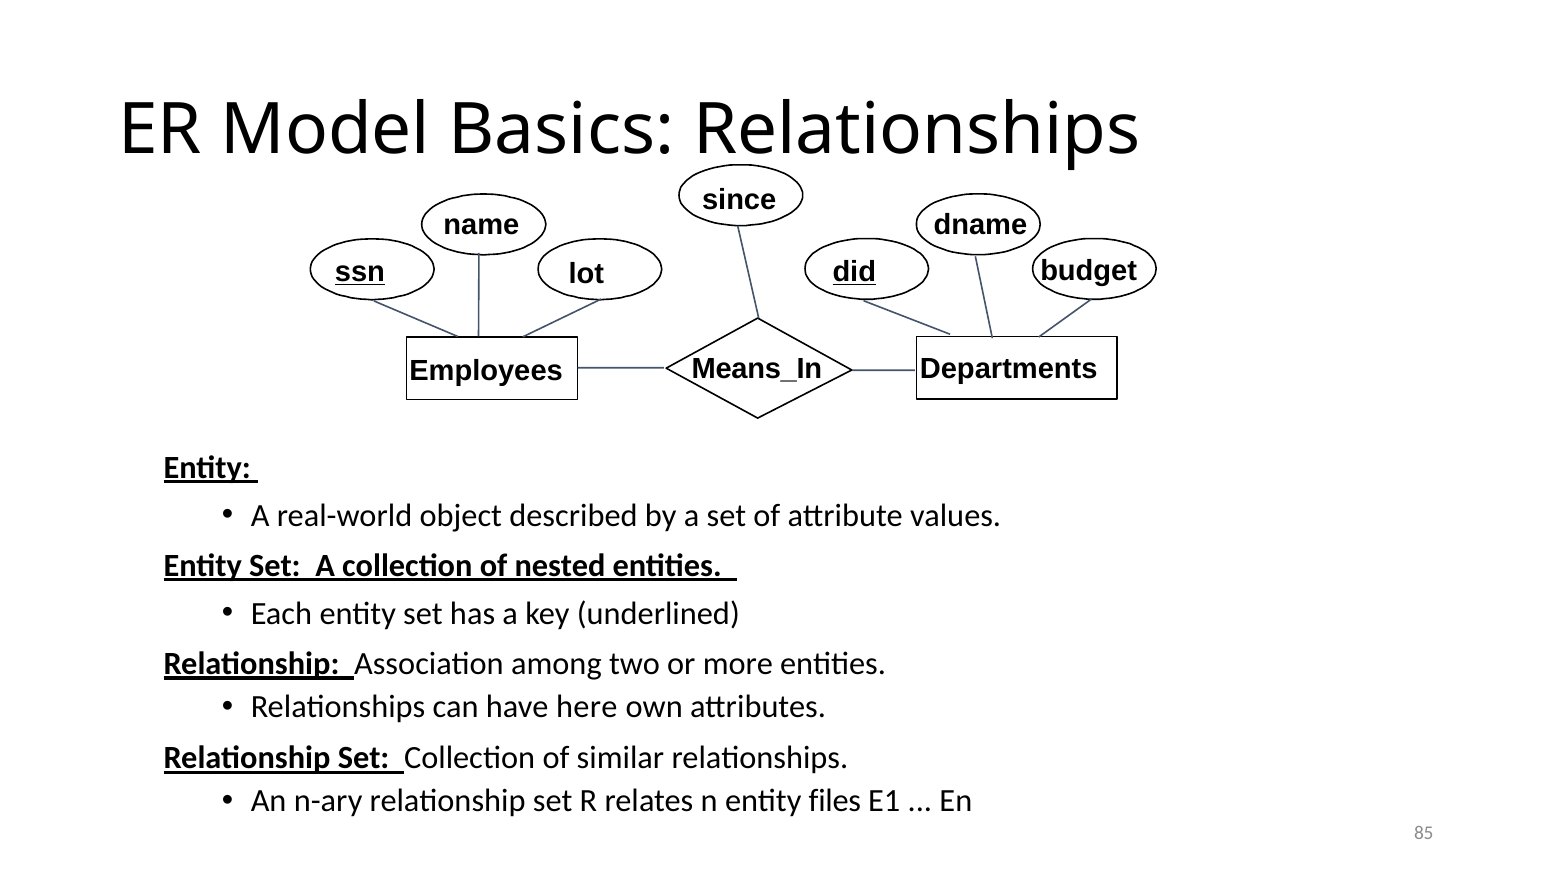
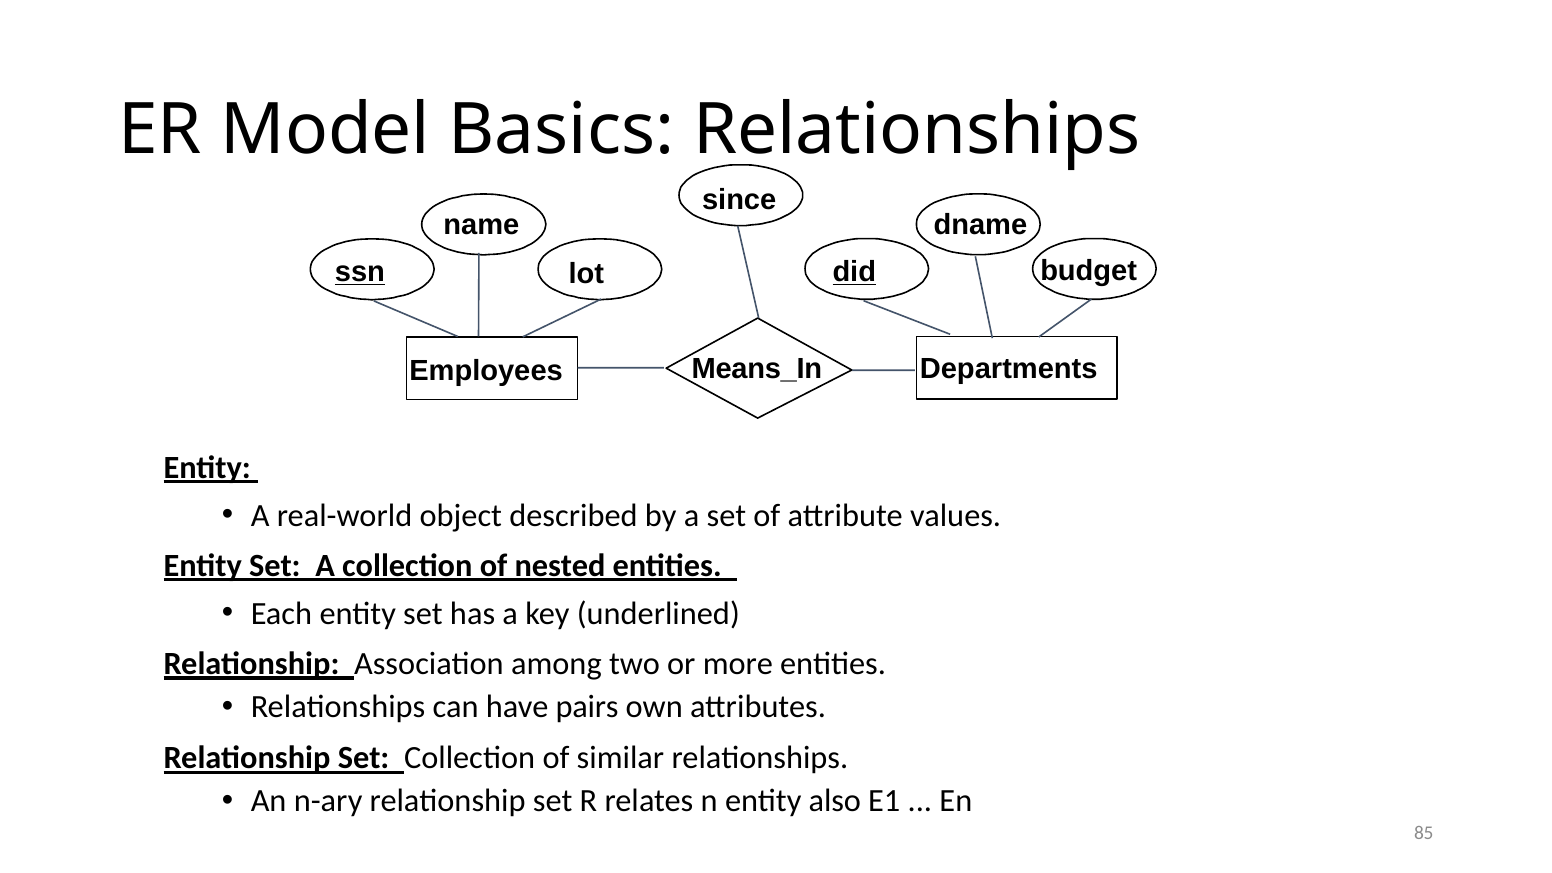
here: here -> pairs
files: files -> also
